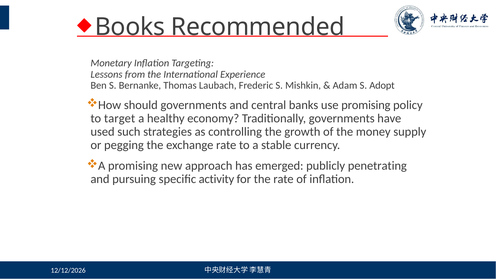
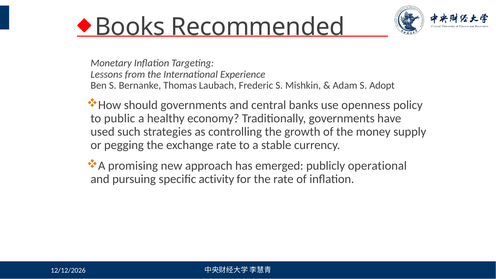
use promising: promising -> openness
target: target -> public
penetrating: penetrating -> operational
